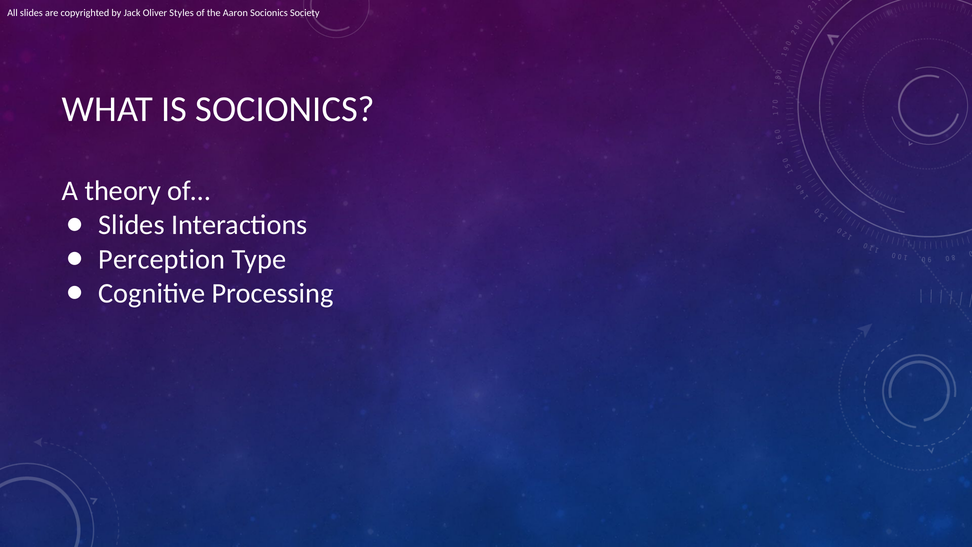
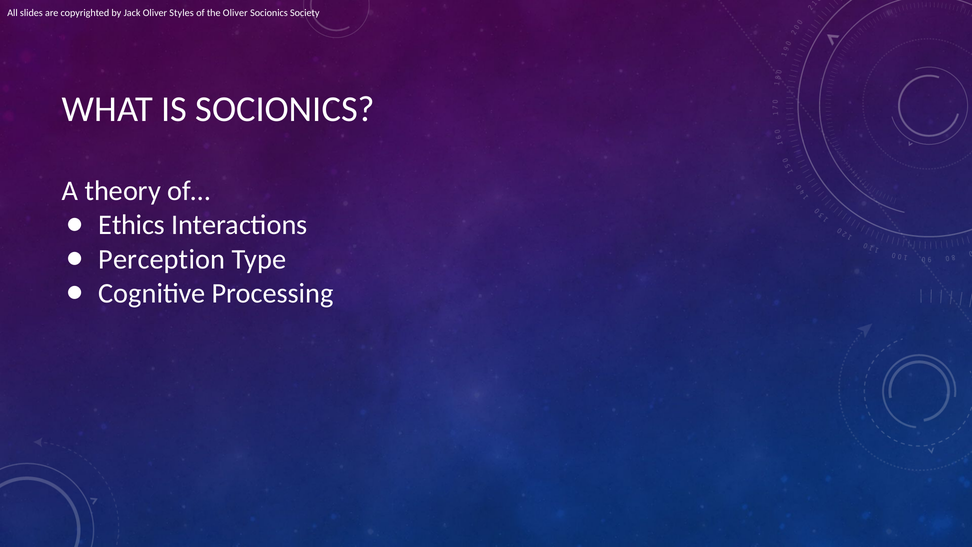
the Aaron: Aaron -> Oliver
Slides at (132, 225): Slides -> Ethics
